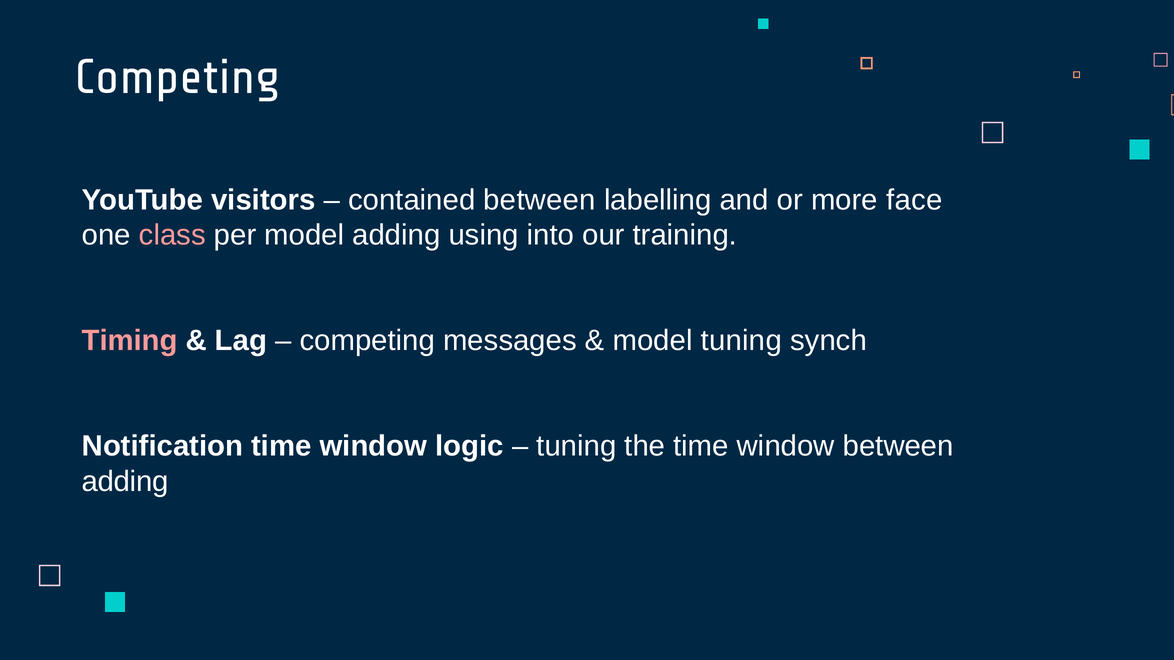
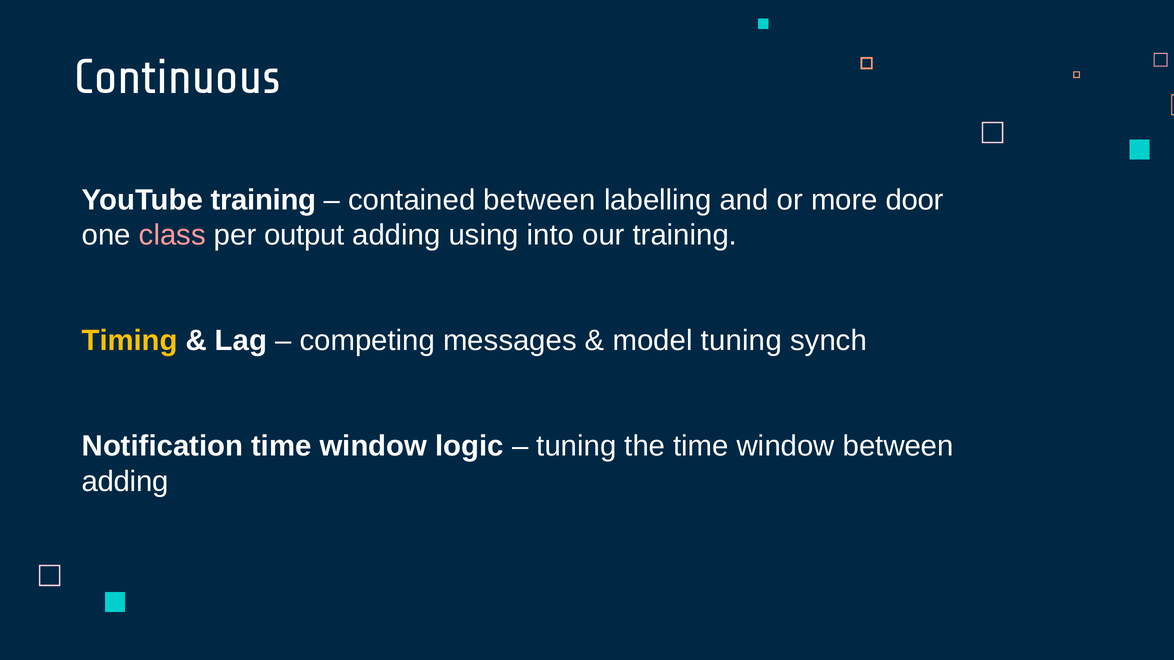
Competing at (177, 77): Competing -> Continuous
YouTube visitors: visitors -> training
face: face -> door
per model: model -> output
Timing colour: pink -> yellow
